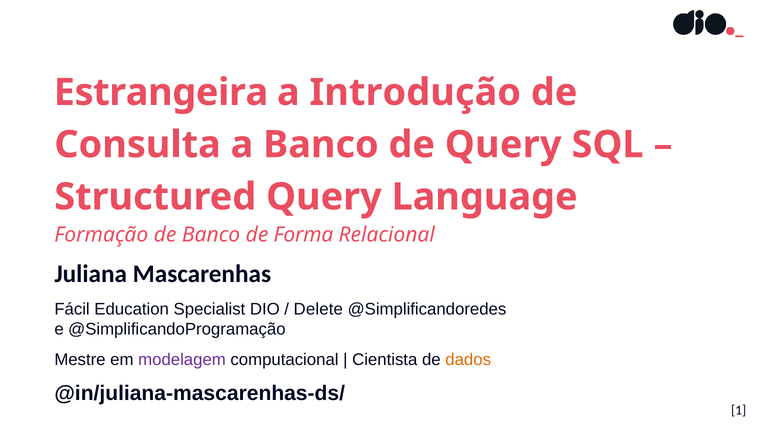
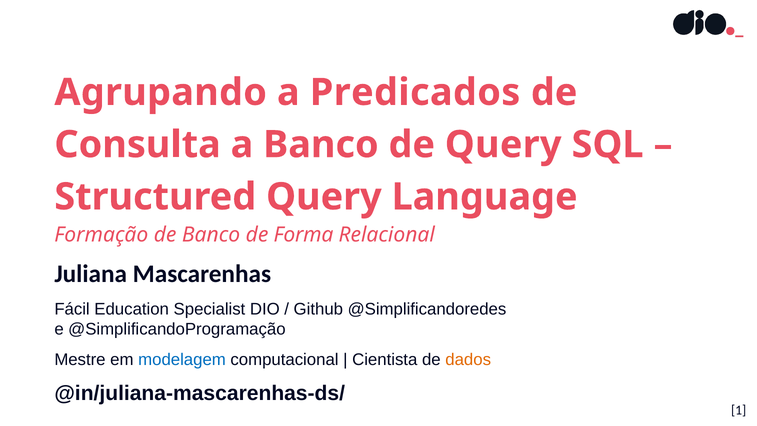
Estrangeira: Estrangeira -> Agrupando
Introdução: Introdução -> Predicados
Delete: Delete -> Github
modelagem colour: purple -> blue
